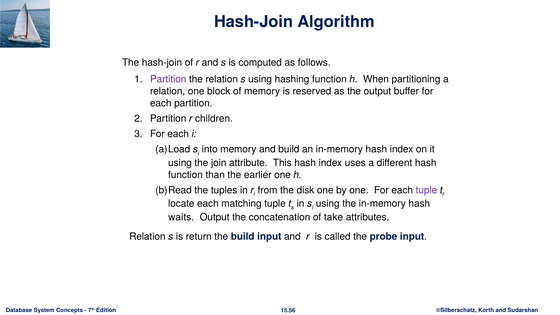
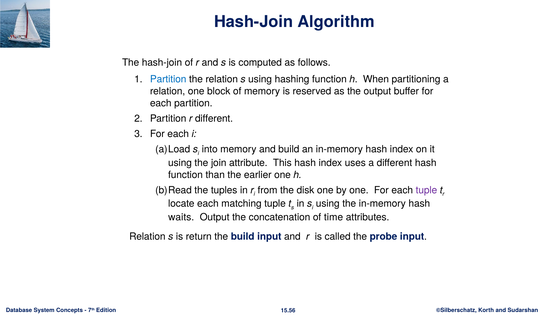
Partition at (168, 79) colour: purple -> blue
r children: children -> different
take: take -> time
